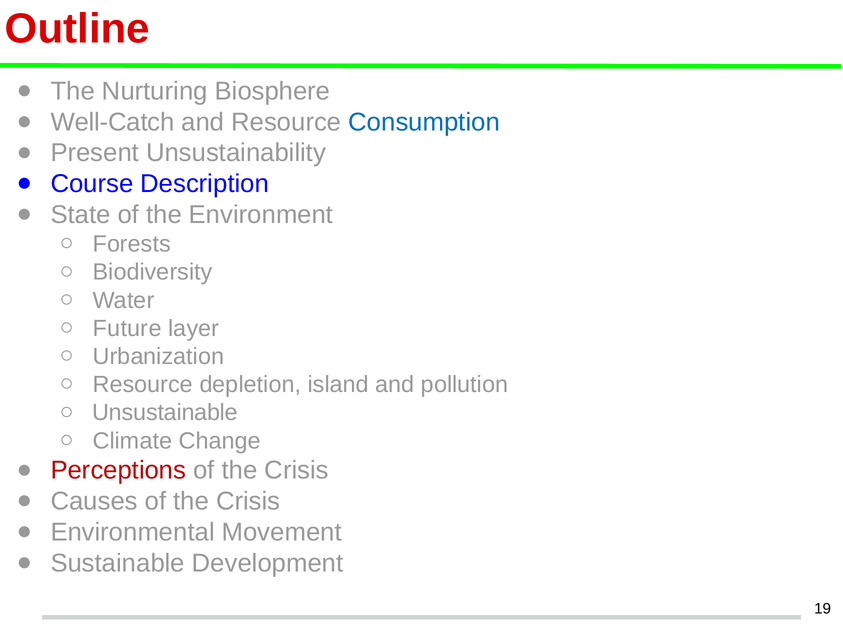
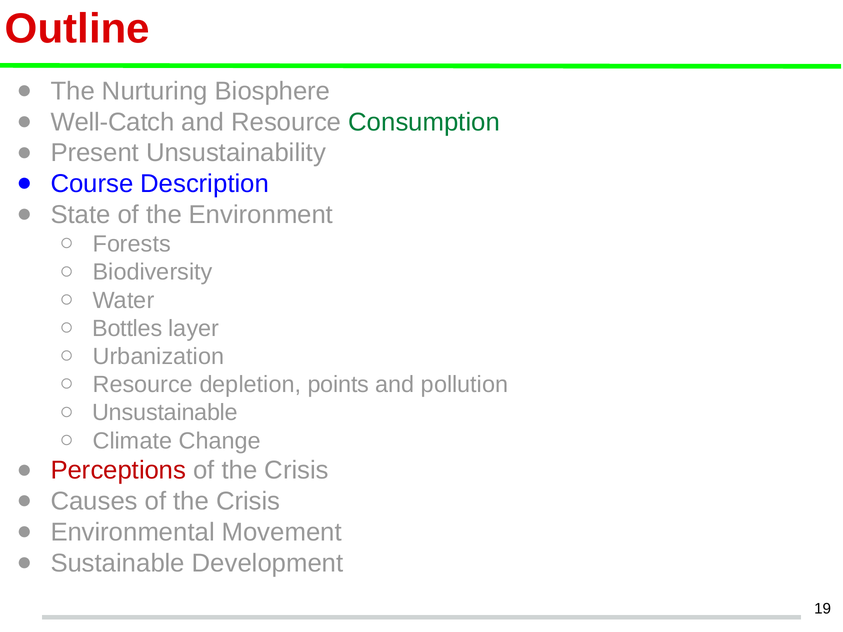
Consumption colour: blue -> green
Future: Future -> Bottles
island: island -> points
